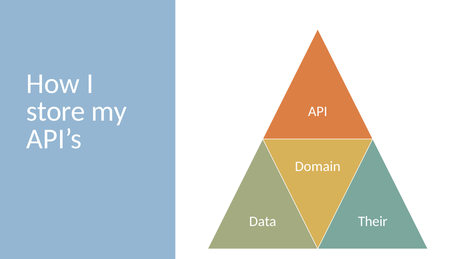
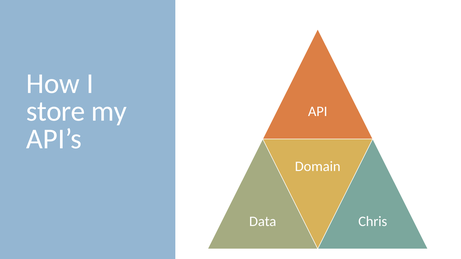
Their: Their -> Chris
